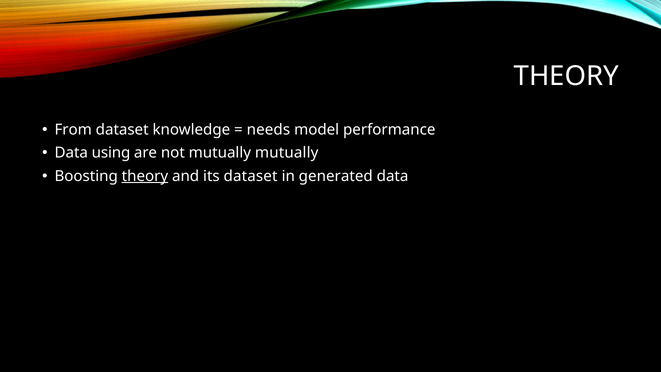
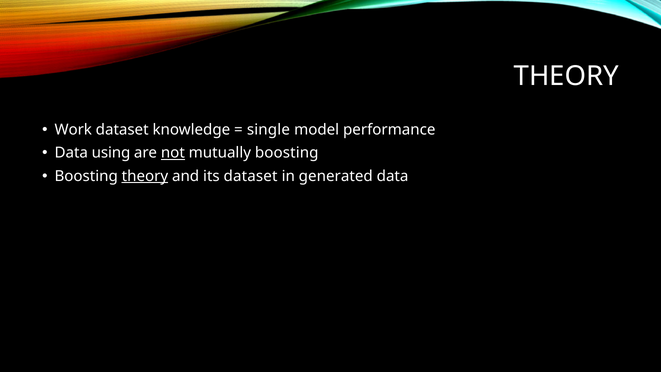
From: From -> Work
needs: needs -> single
not underline: none -> present
mutually mutually: mutually -> boosting
